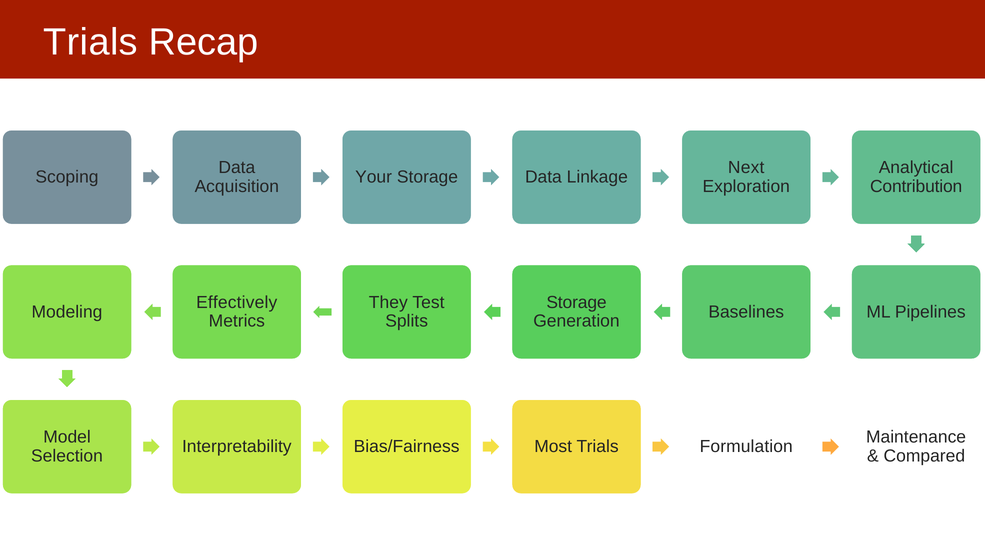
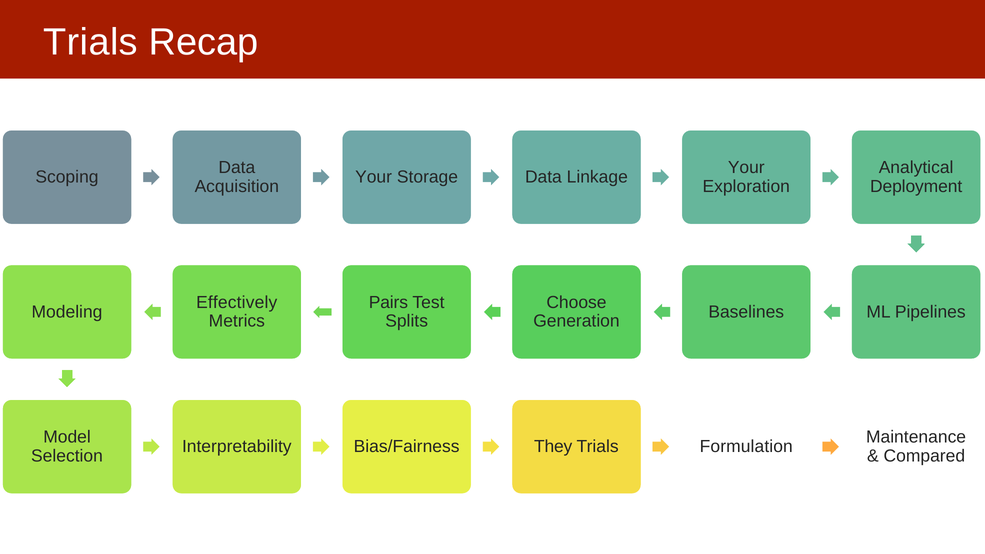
Next at (746, 168): Next -> Your
Contribution: Contribution -> Deployment
They: They -> Pairs
Storage at (577, 302): Storage -> Choose
Most: Most -> They
